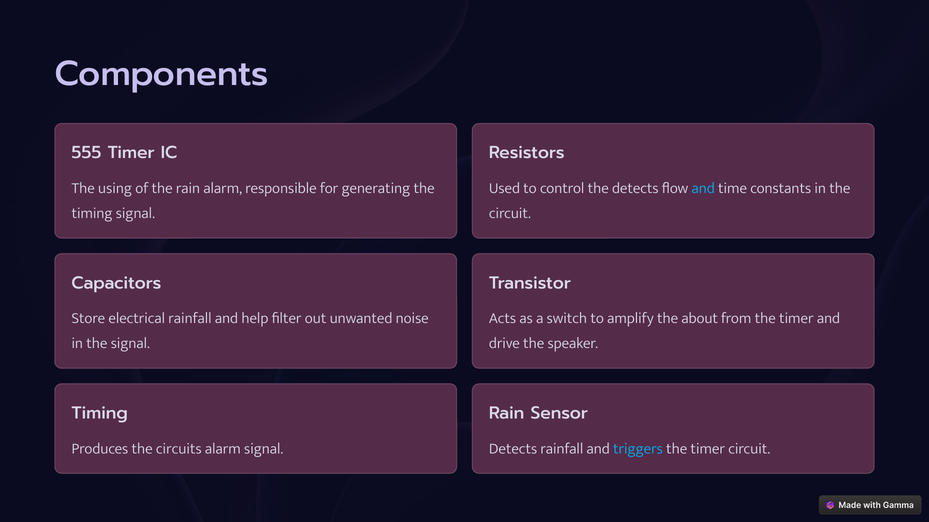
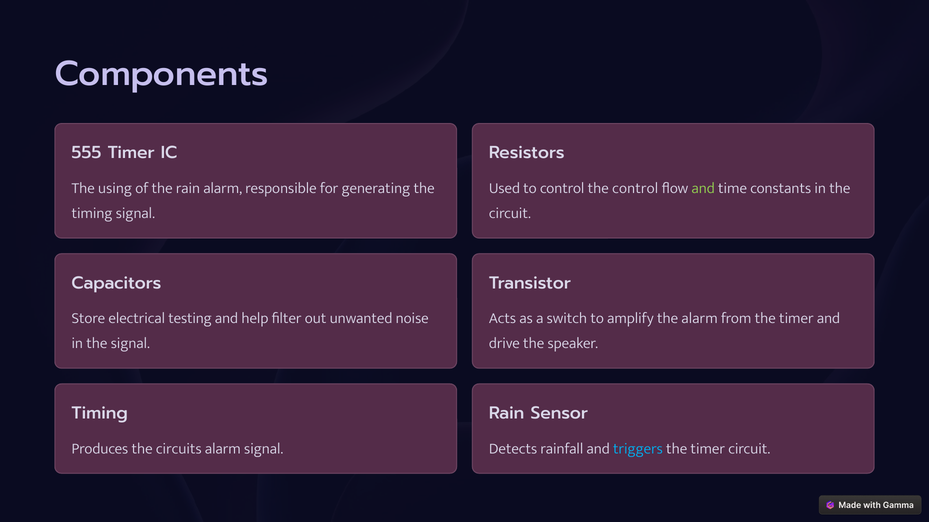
the detects: detects -> control
and at (703, 188) colour: light blue -> light green
electrical rainfall: rainfall -> testing
the about: about -> alarm
